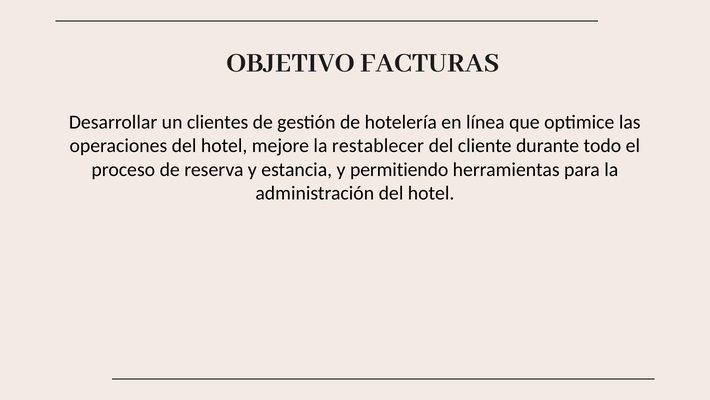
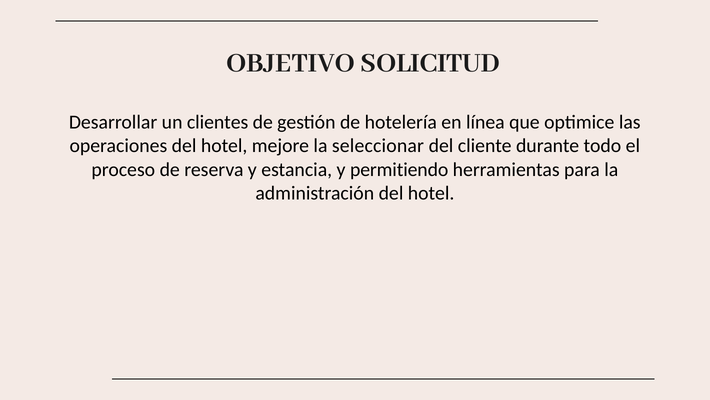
FACTURAS: FACTURAS -> SOLICITUD
restablecer: restablecer -> seleccionar
